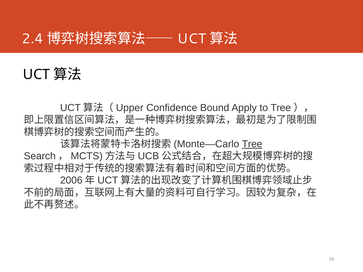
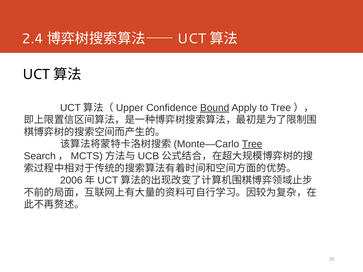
Bound underline: none -> present
